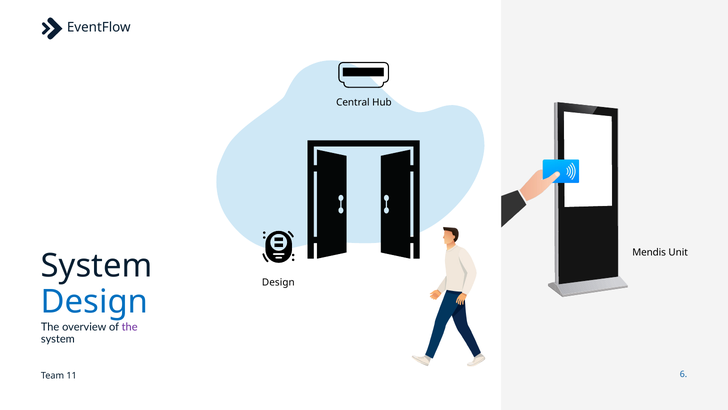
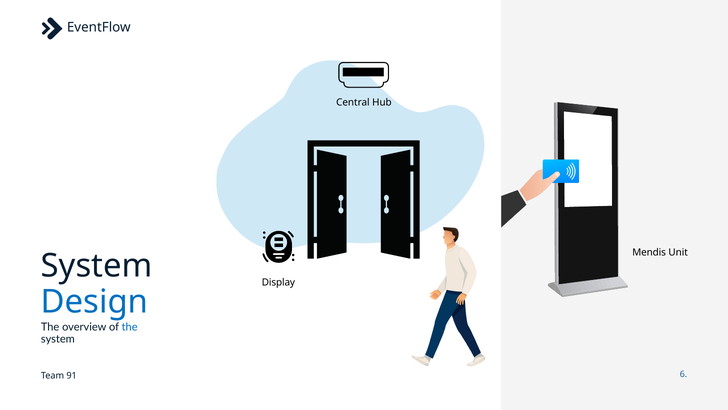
Design at (278, 282): Design -> Display
the at (130, 326) colour: purple -> blue
11: 11 -> 91
